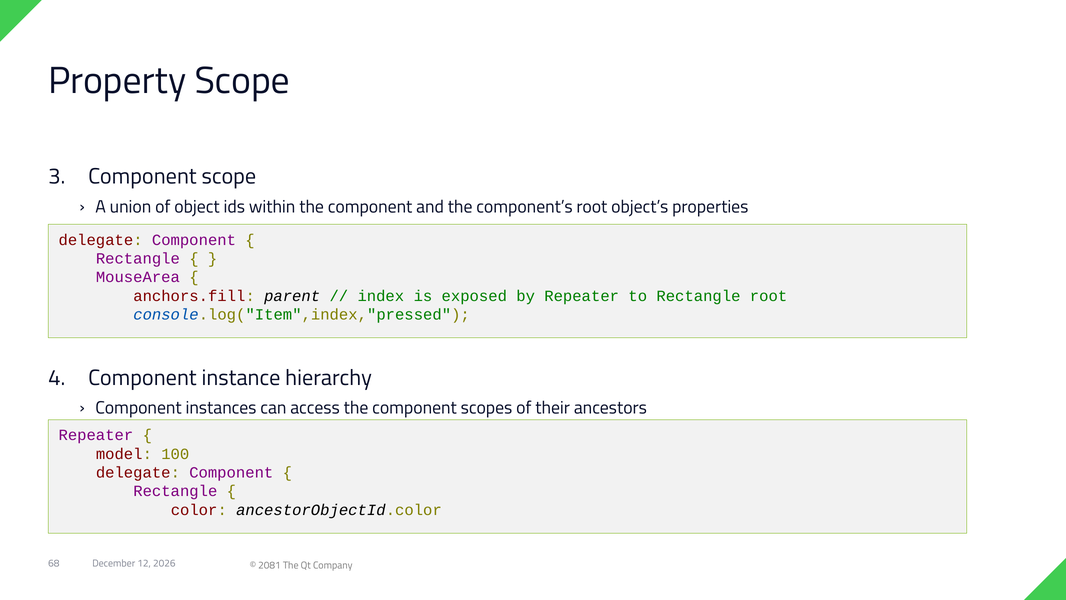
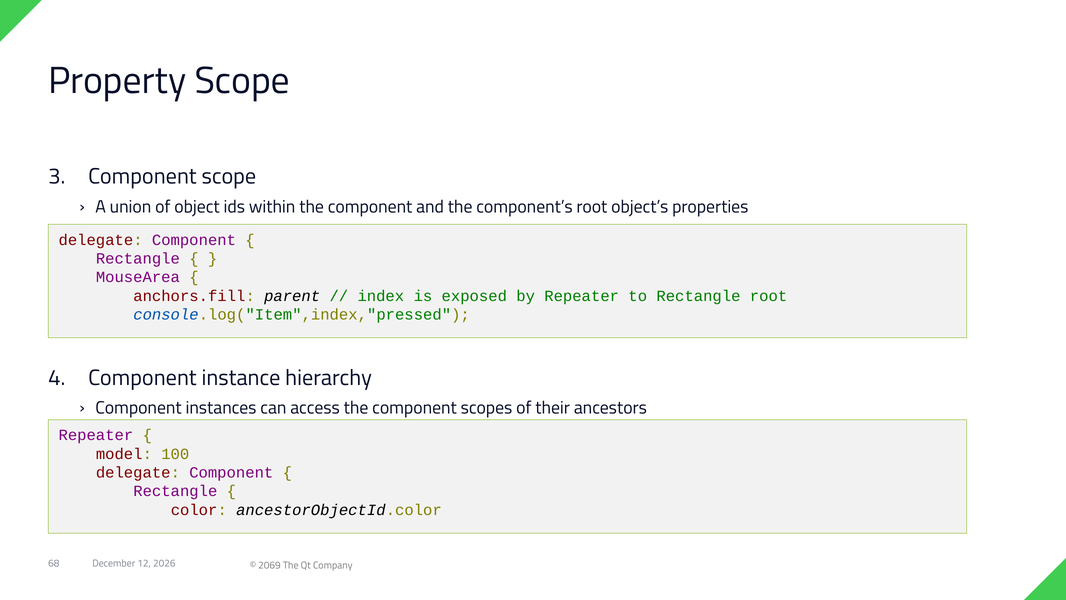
2081: 2081 -> 2069
